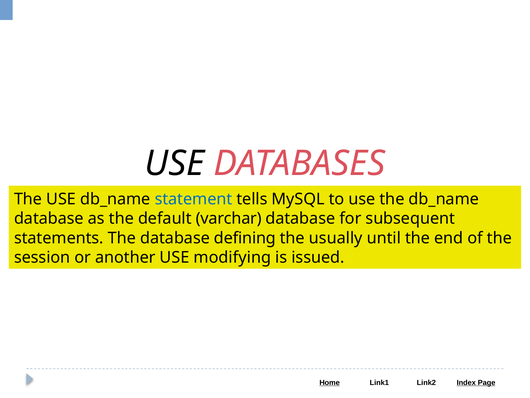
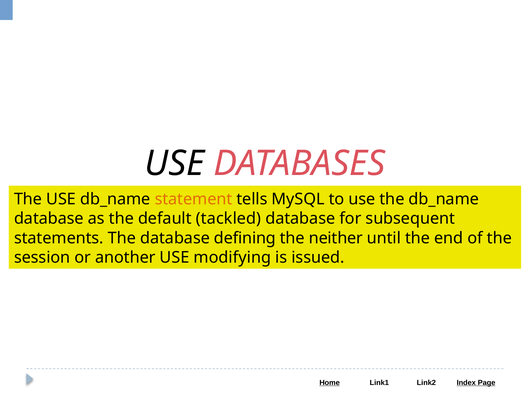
statement colour: blue -> orange
varchar: varchar -> tackled
usually: usually -> neither
